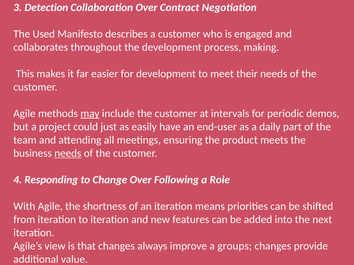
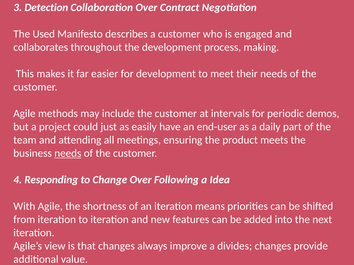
may underline: present -> none
Role: Role -> Idea
groups: groups -> divides
